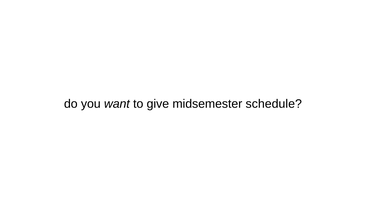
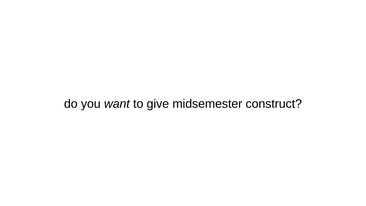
schedule: schedule -> construct
